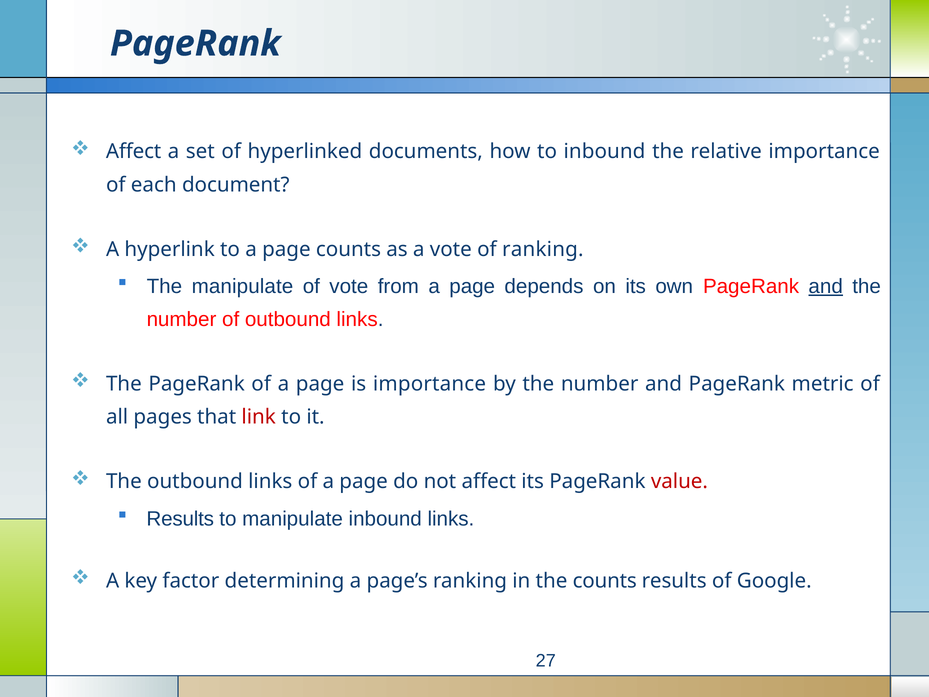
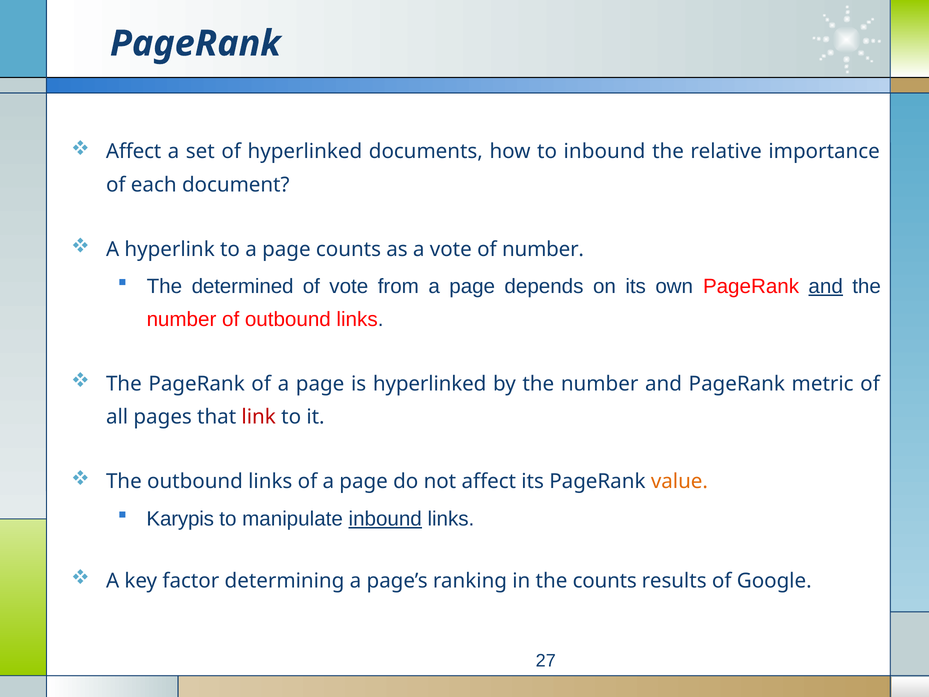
of ranking: ranking -> number
The manipulate: manipulate -> determined
is importance: importance -> hyperlinked
value colour: red -> orange
Results at (180, 519): Results -> Karypis
inbound at (385, 519) underline: none -> present
